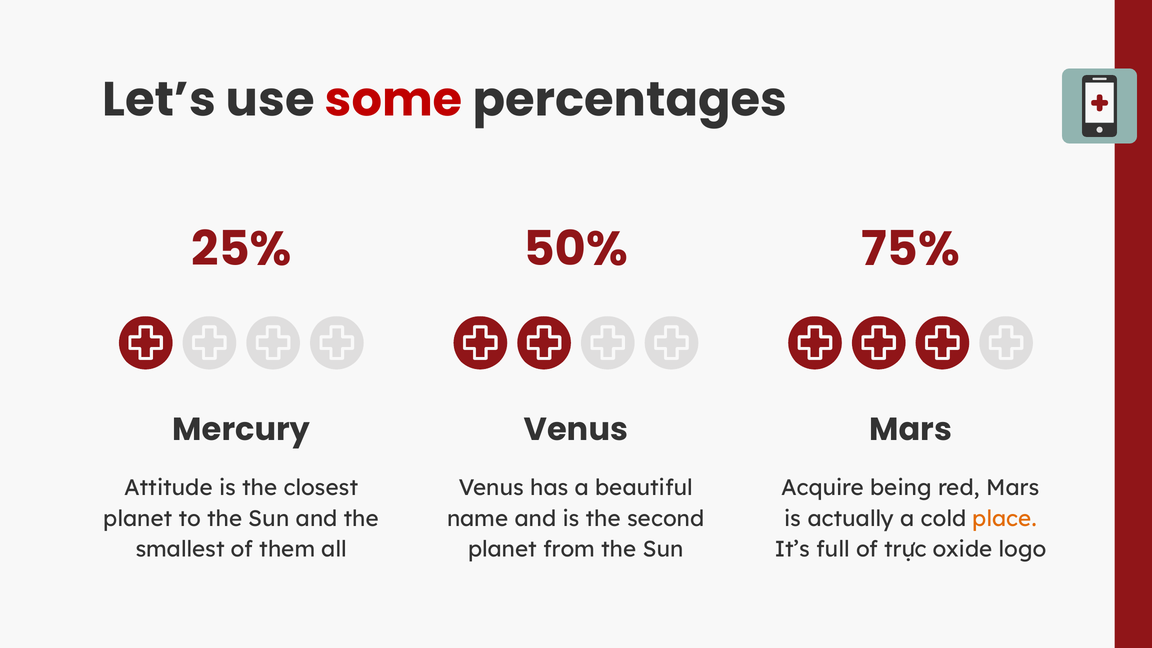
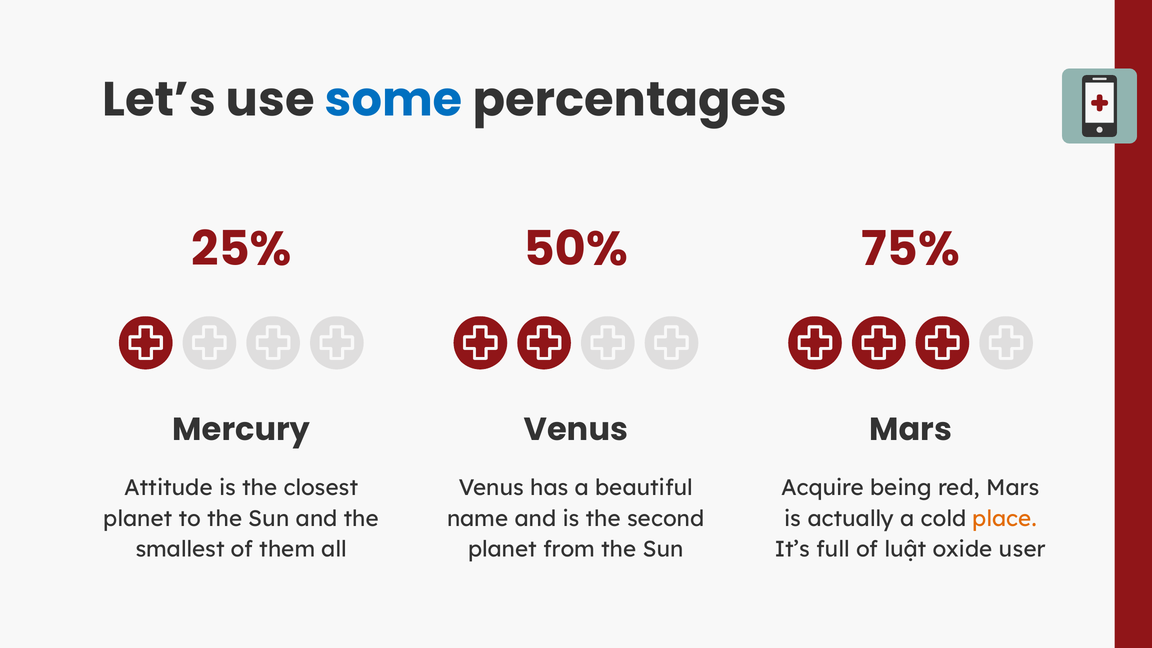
some colour: red -> blue
trực: trực -> luật
logo: logo -> user
